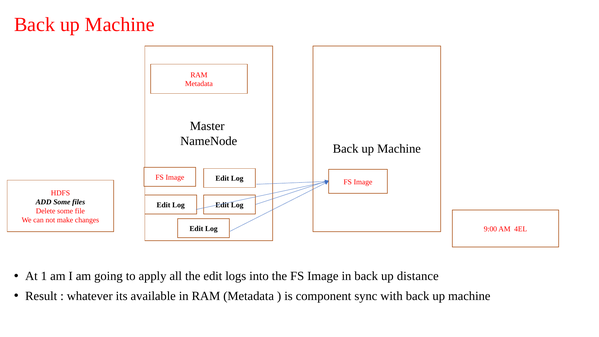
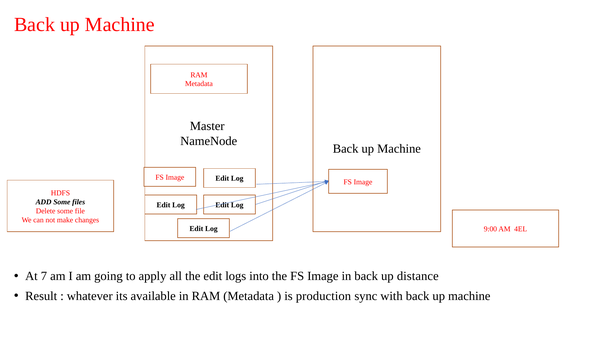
1: 1 -> 7
component: component -> production
